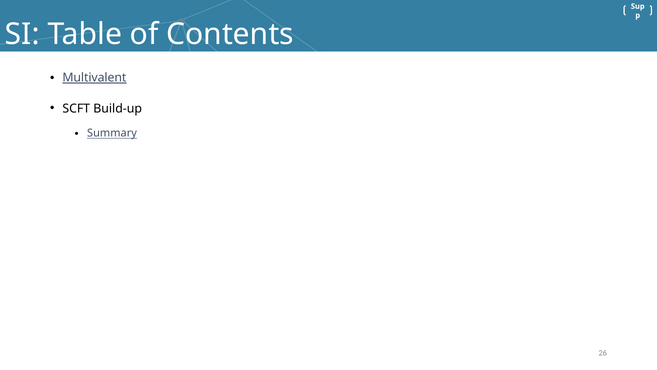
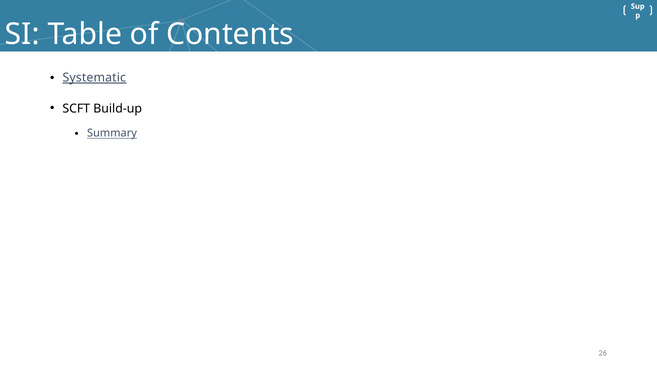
Multivalent: Multivalent -> Systematic
